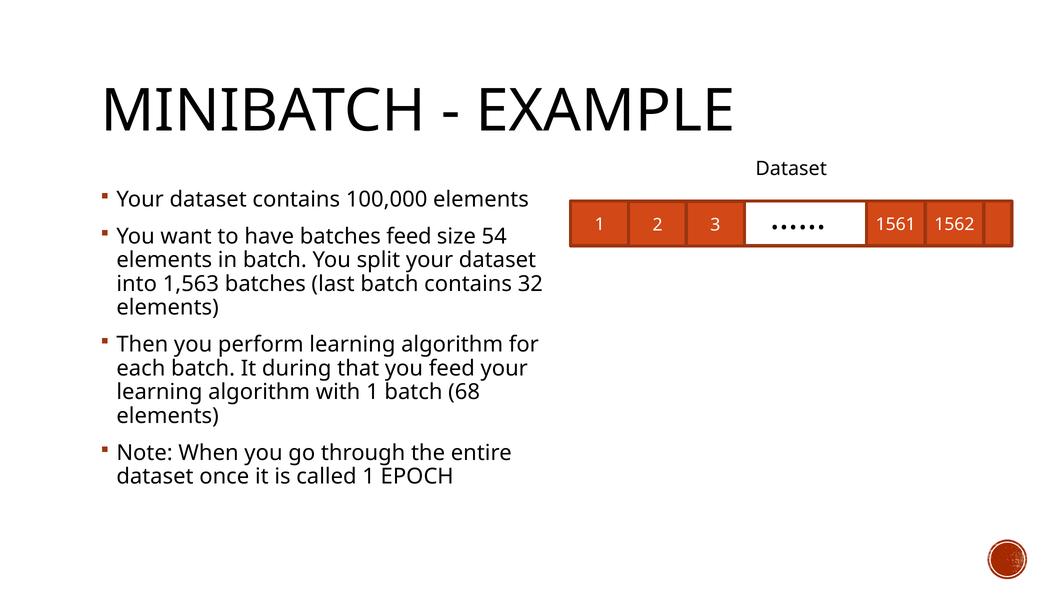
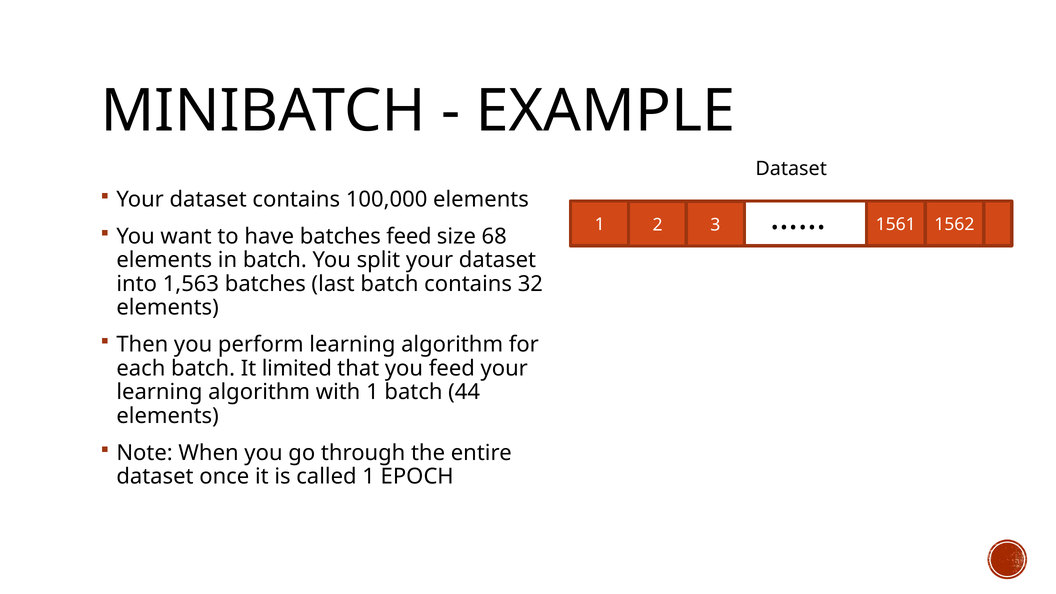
54: 54 -> 68
during: during -> limited
68: 68 -> 44
